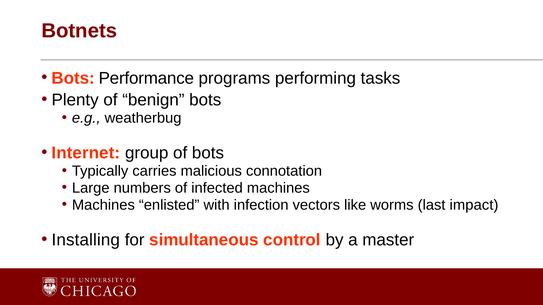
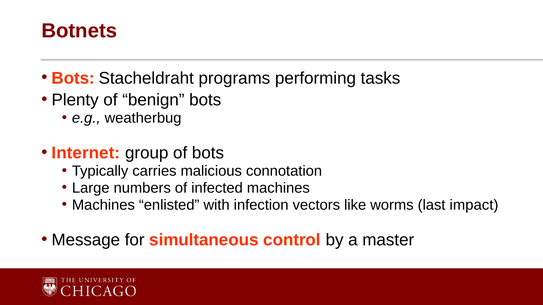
Performance: Performance -> Stacheldraht
Installing: Installing -> Message
